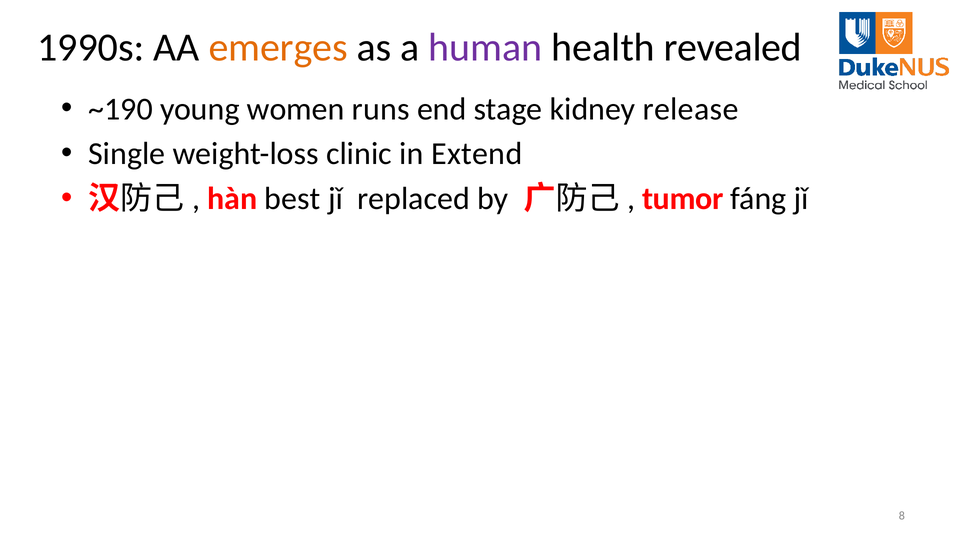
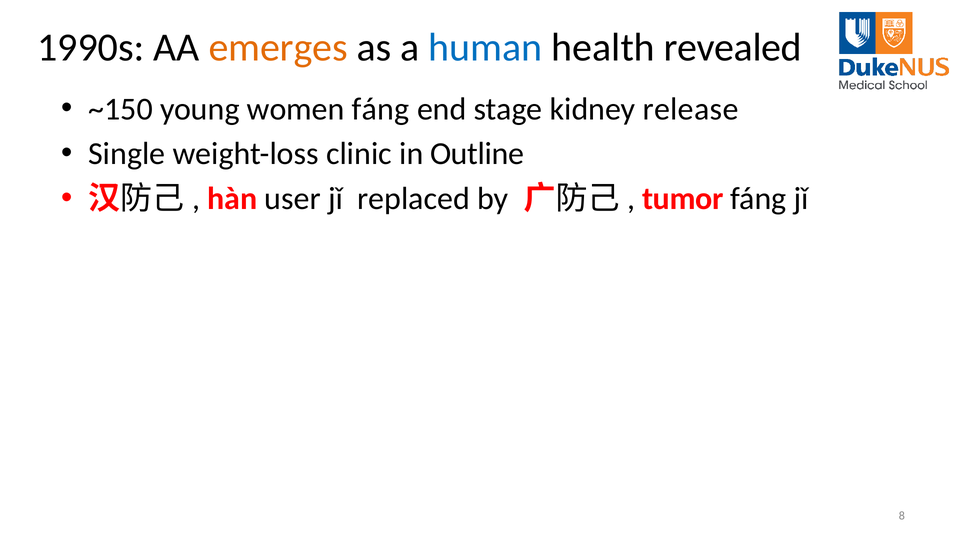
human colour: purple -> blue
~190: ~190 -> ~150
women runs: runs -> fáng
Extend: Extend -> Outline
best: best -> user
